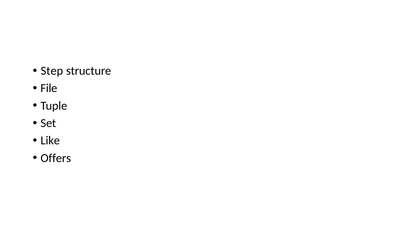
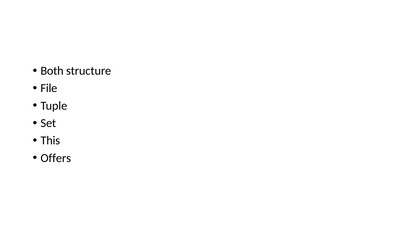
Step: Step -> Both
Like: Like -> This
